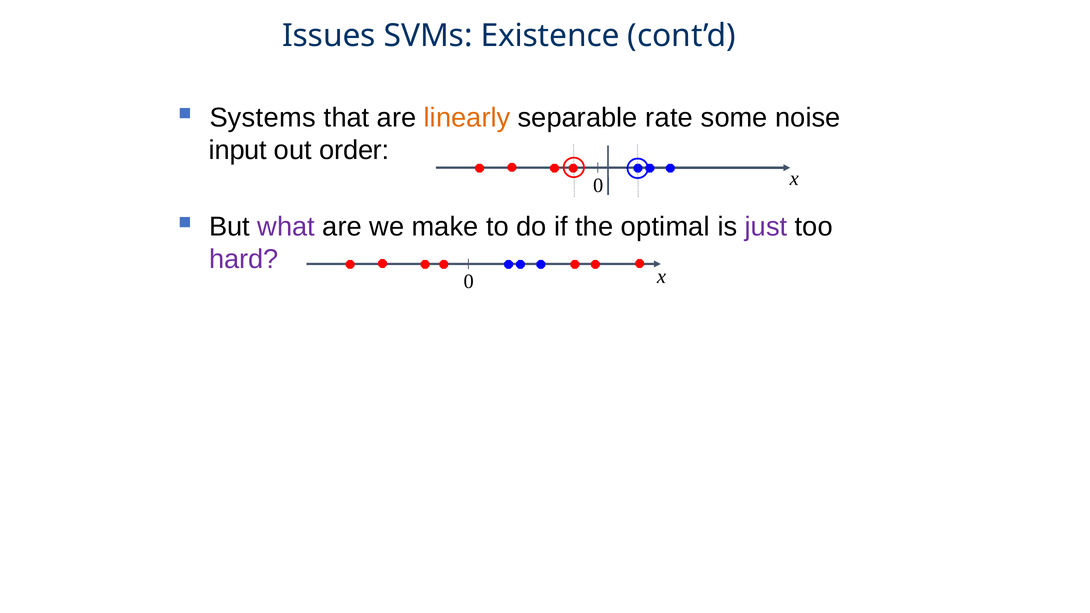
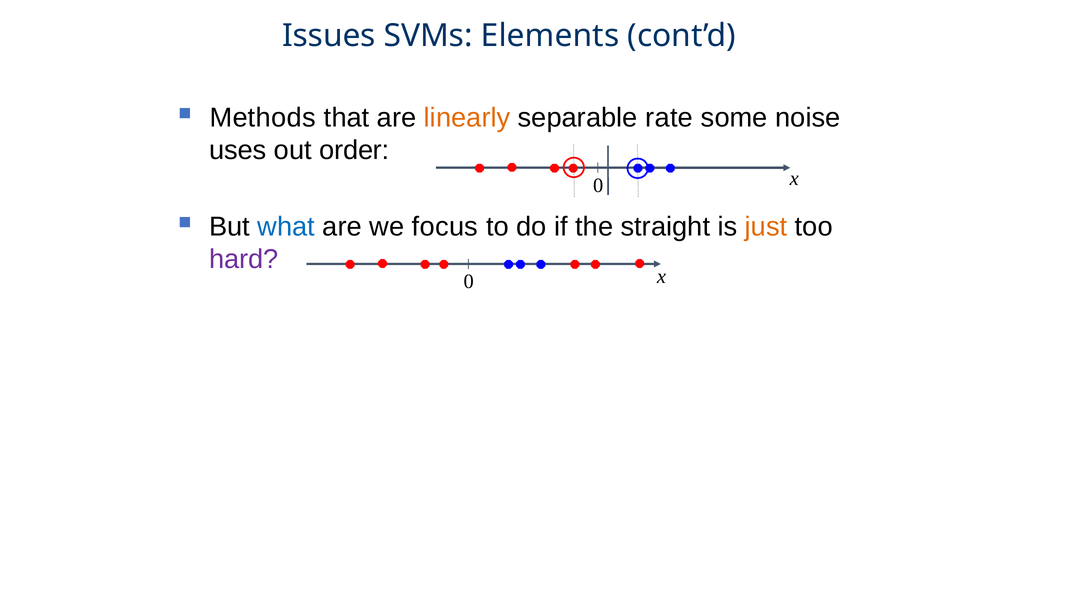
Existence: Existence -> Elements
Systems: Systems -> Methods
input: input -> uses
what colour: purple -> blue
make: make -> focus
optimal: optimal -> straight
just colour: purple -> orange
